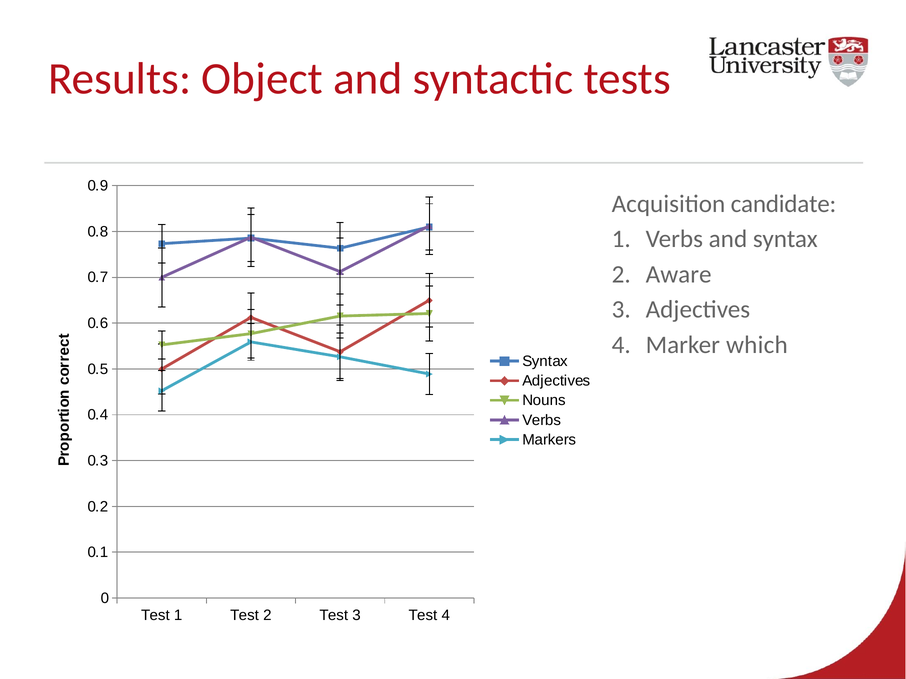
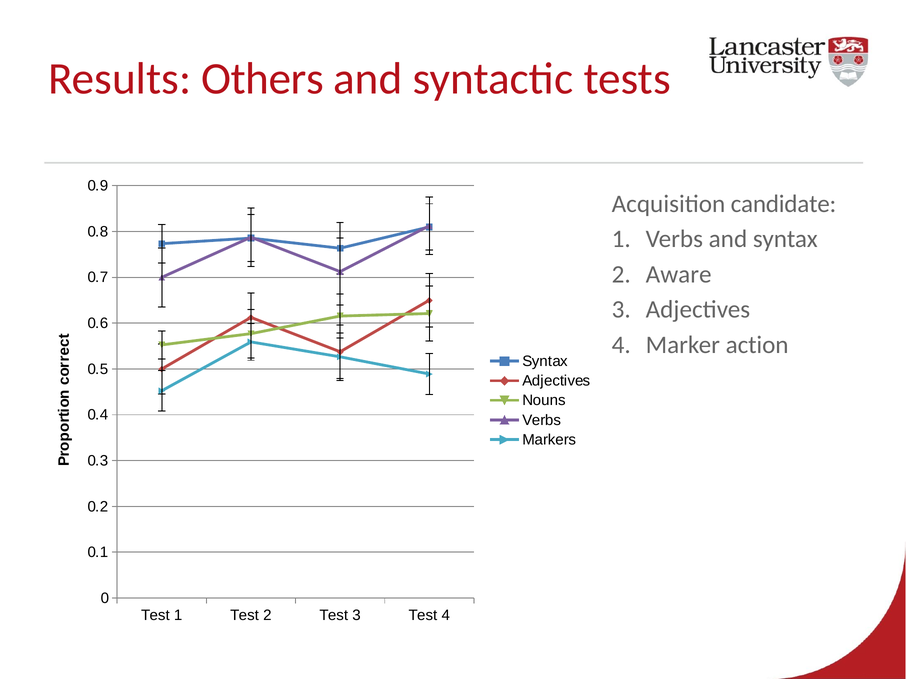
Object: Object -> Others
which: which -> action
